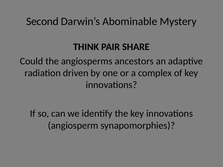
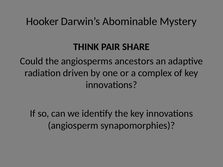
Second: Second -> Hooker
